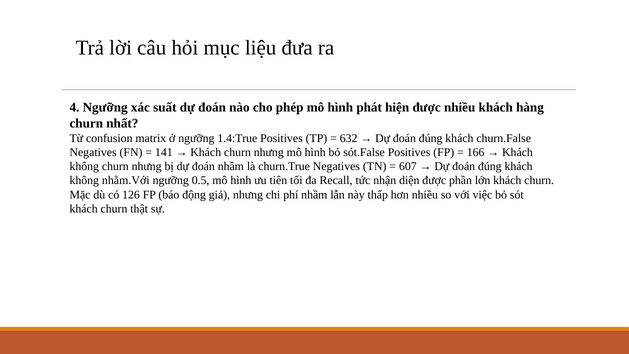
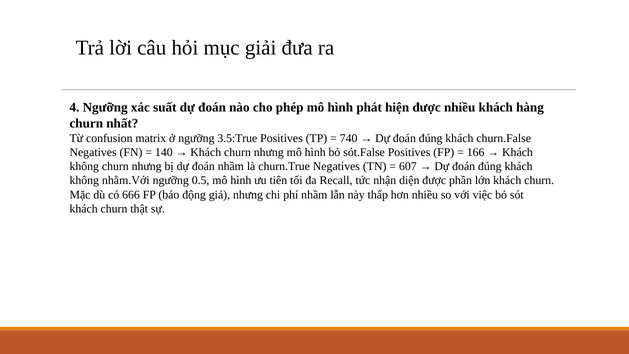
liệu: liệu -> giải
1.4:True: 1.4:True -> 3.5:True
632: 632 -> 740
141: 141 -> 140
126: 126 -> 666
